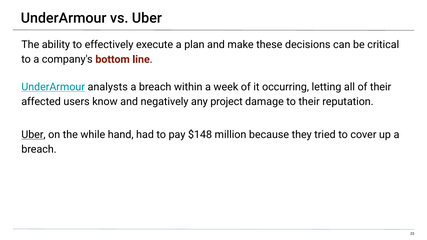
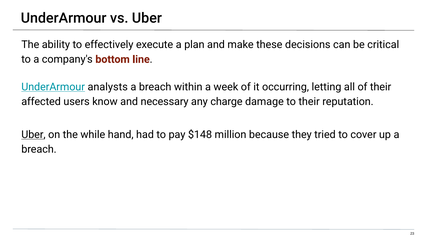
negatively: negatively -> necessary
project: project -> charge
